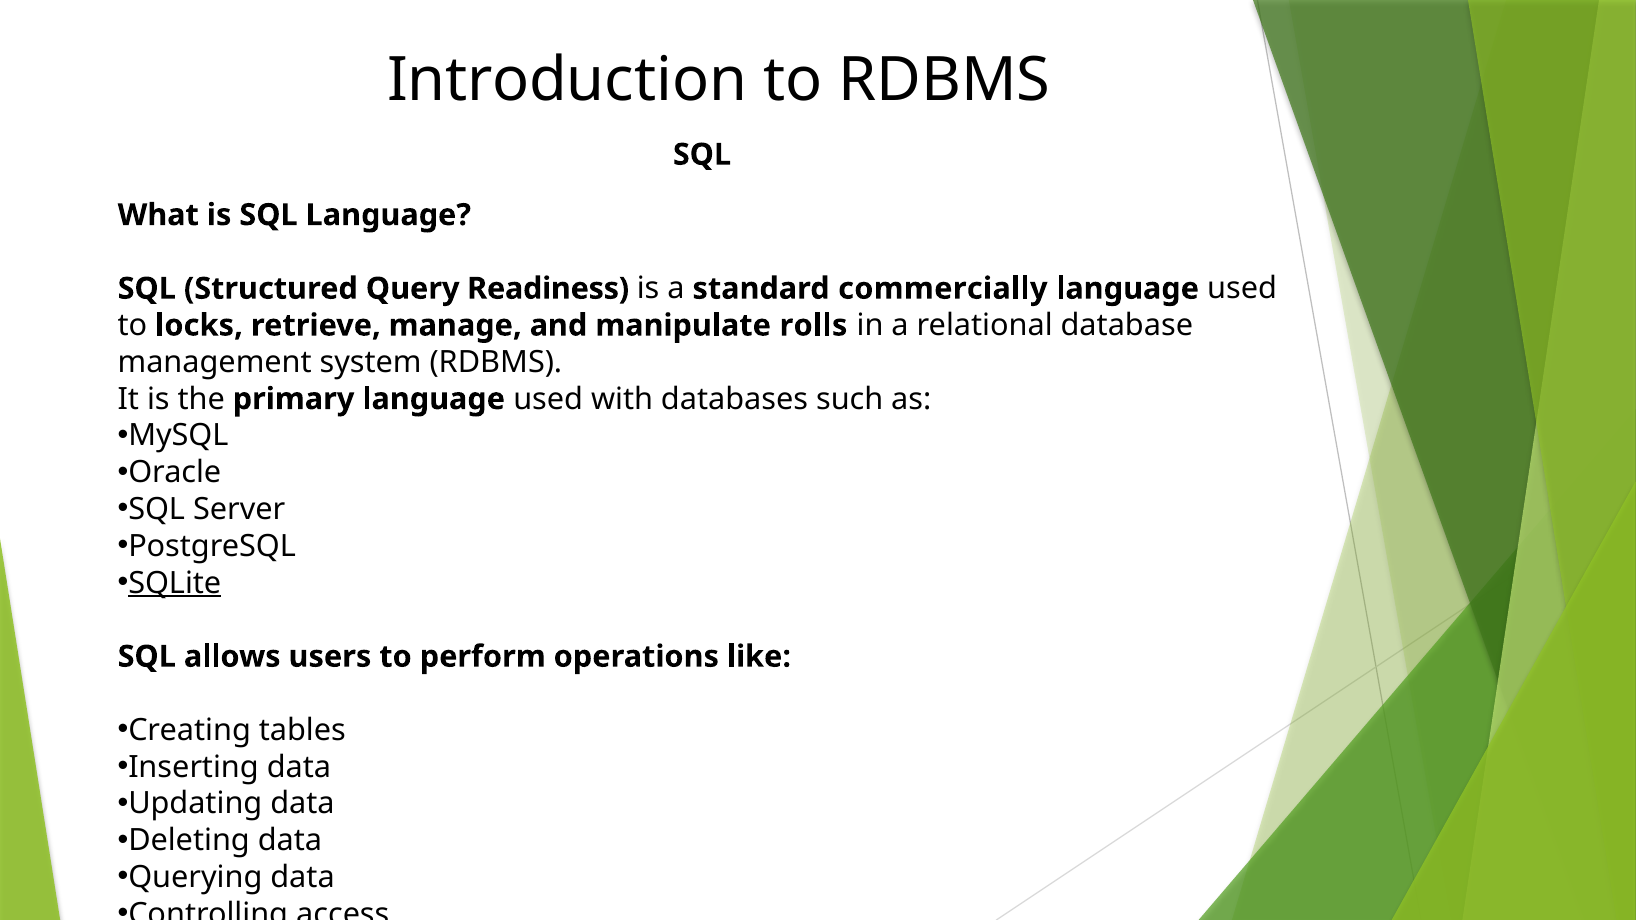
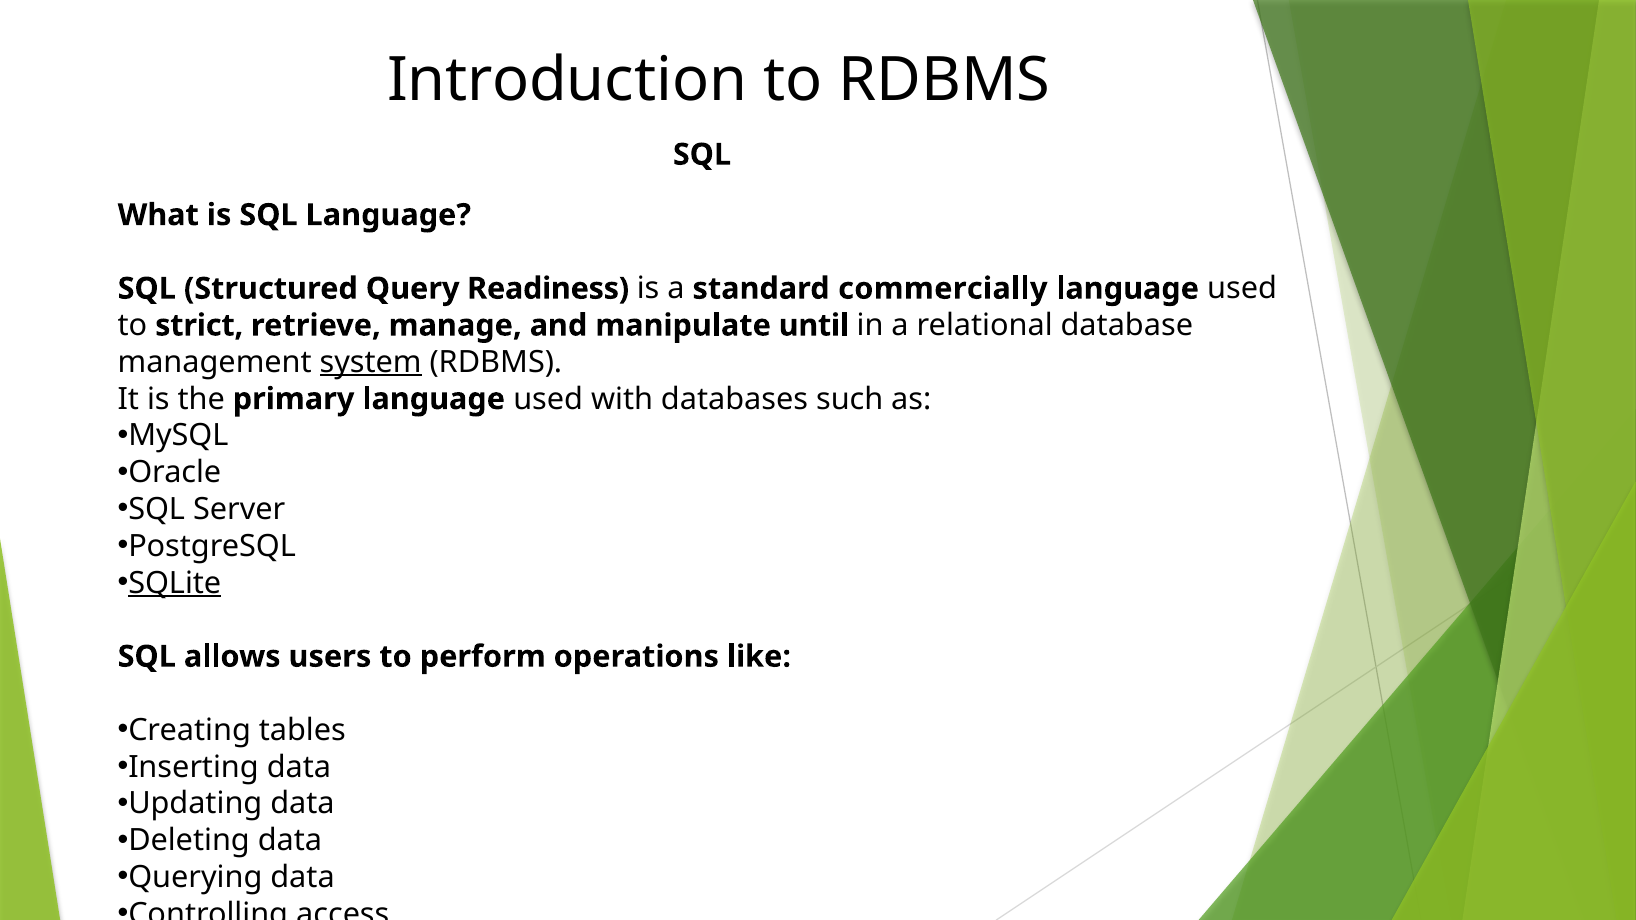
locks: locks -> strict
rolls: rolls -> until
system underline: none -> present
